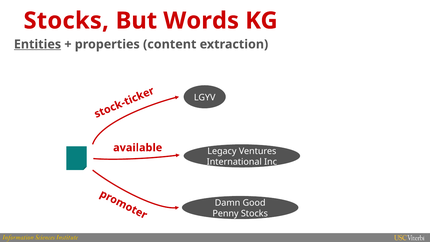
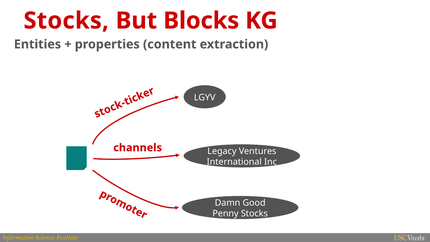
Words: Words -> Blocks
Entities underline: present -> none
available: available -> channels
